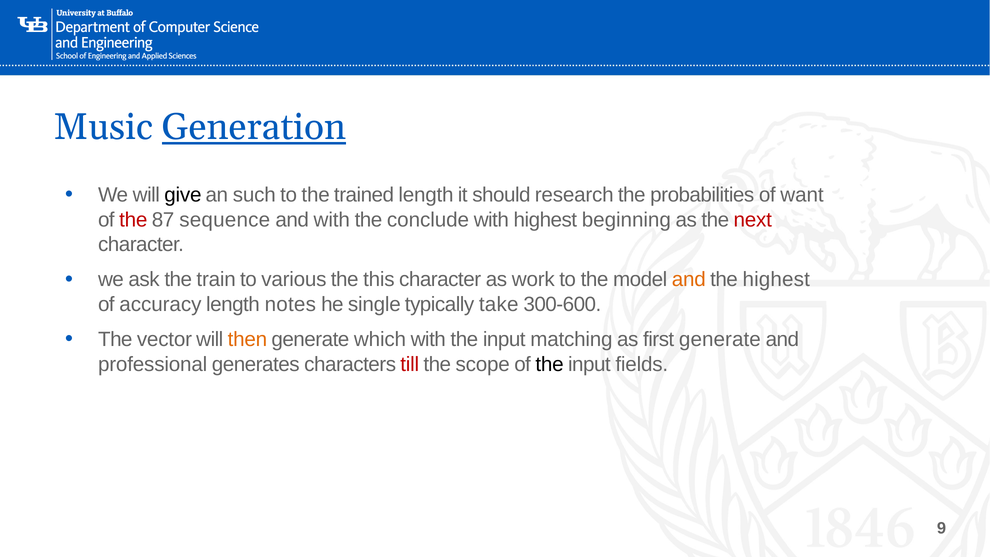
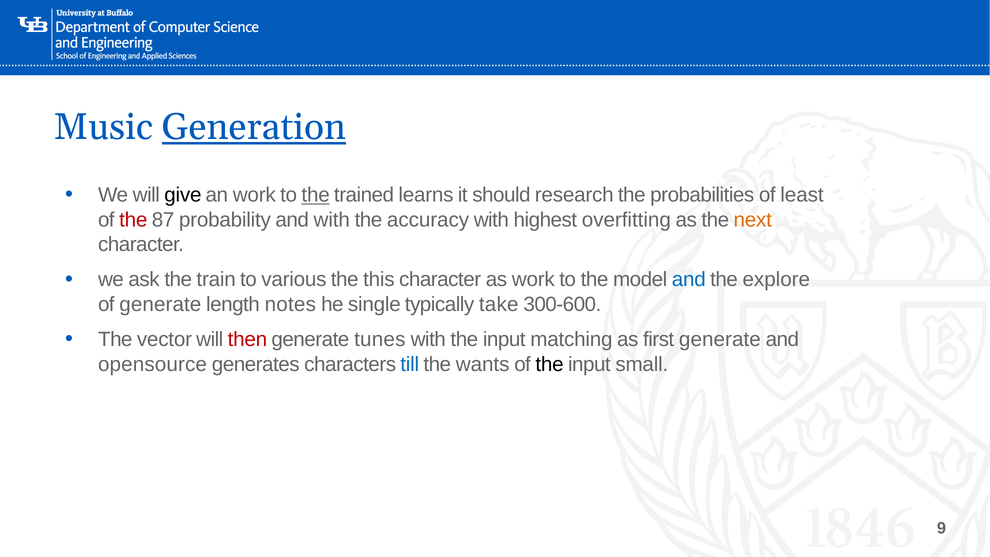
an such: such -> work
the at (316, 195) underline: none -> present
trained length: length -> learns
want: want -> least
sequence: sequence -> probability
conclude: conclude -> accuracy
beginning: beginning -> overfitting
next colour: red -> orange
and at (689, 280) colour: orange -> blue
the highest: highest -> explore
of accuracy: accuracy -> generate
then colour: orange -> red
which: which -> tunes
professional: professional -> opensource
till colour: red -> blue
scope: scope -> wants
fields: fields -> small
